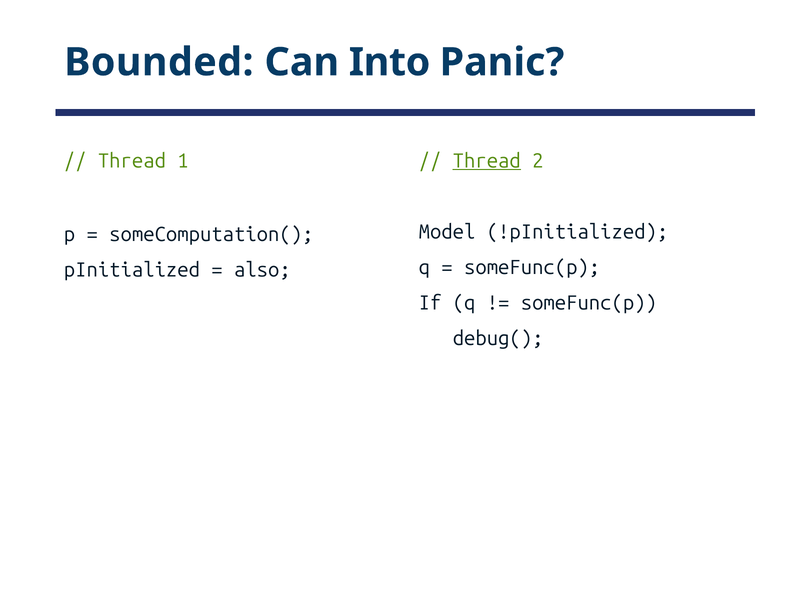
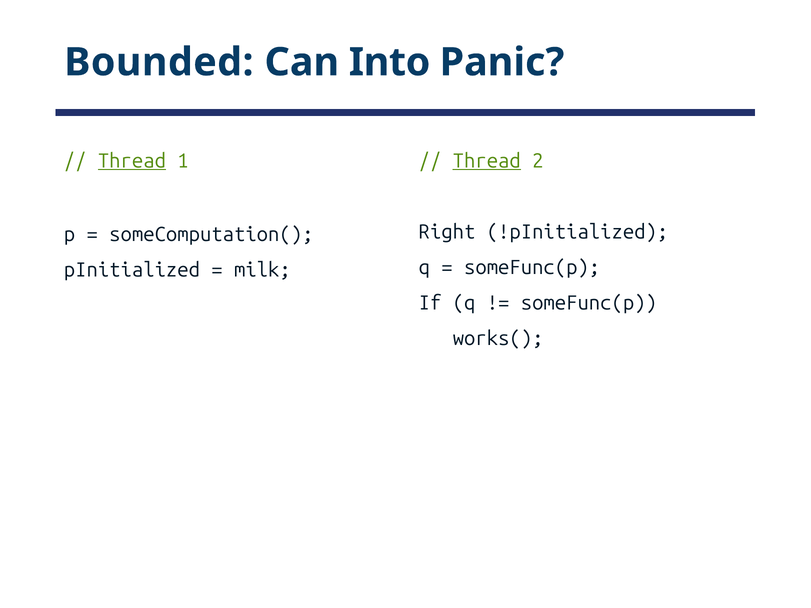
Thread at (132, 161) underline: none -> present
Model: Model -> Right
also: also -> milk
debug(: debug( -> works(
